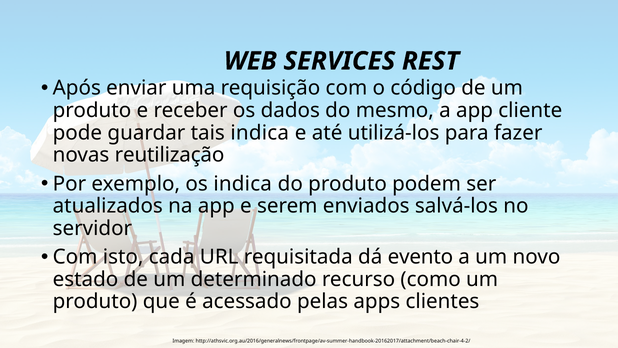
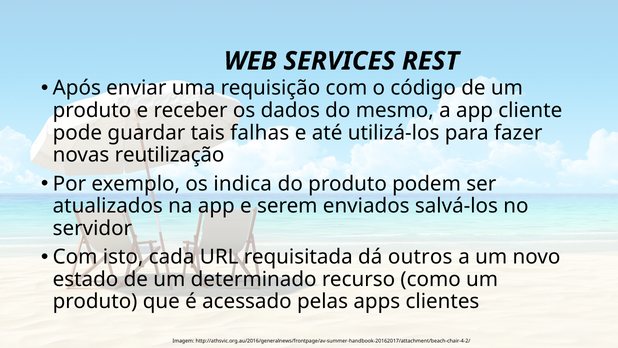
tais indica: indica -> falhas
evento: evento -> outros
